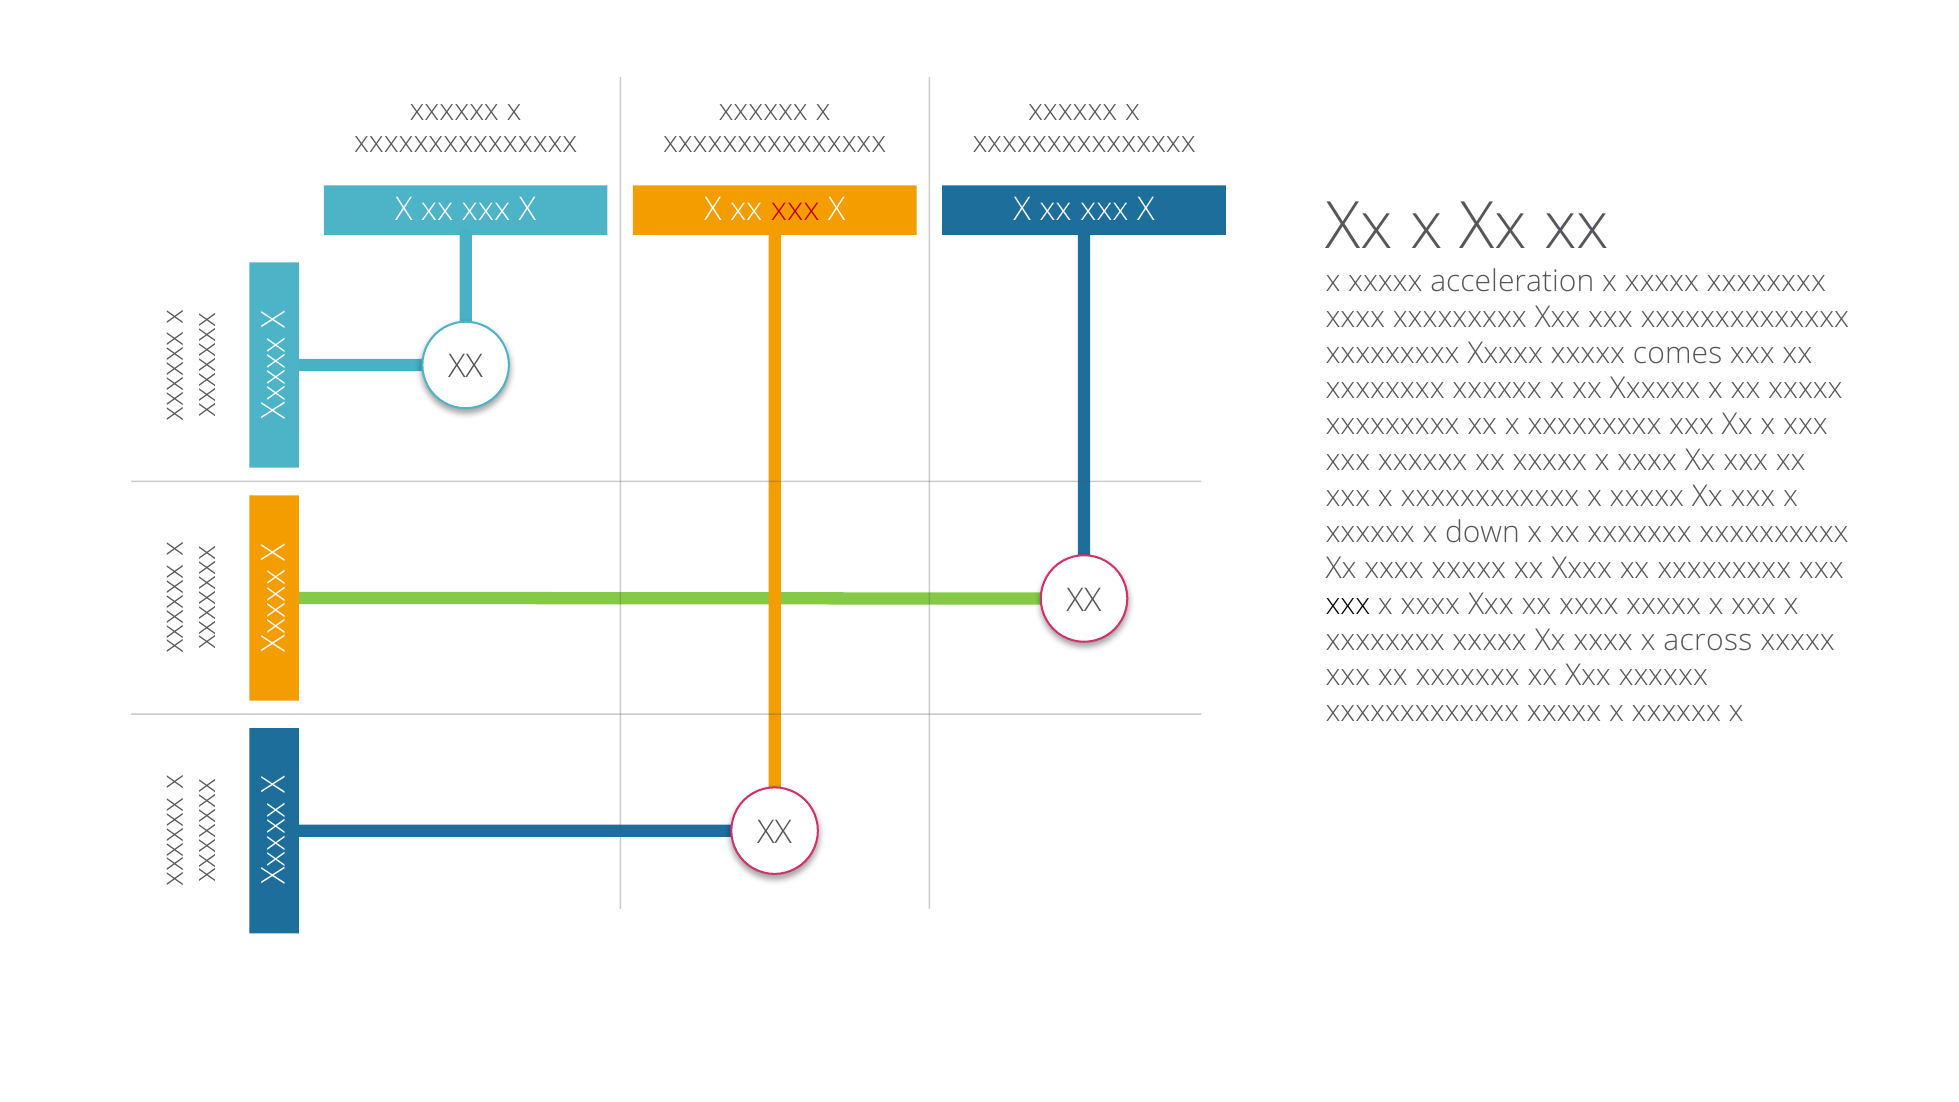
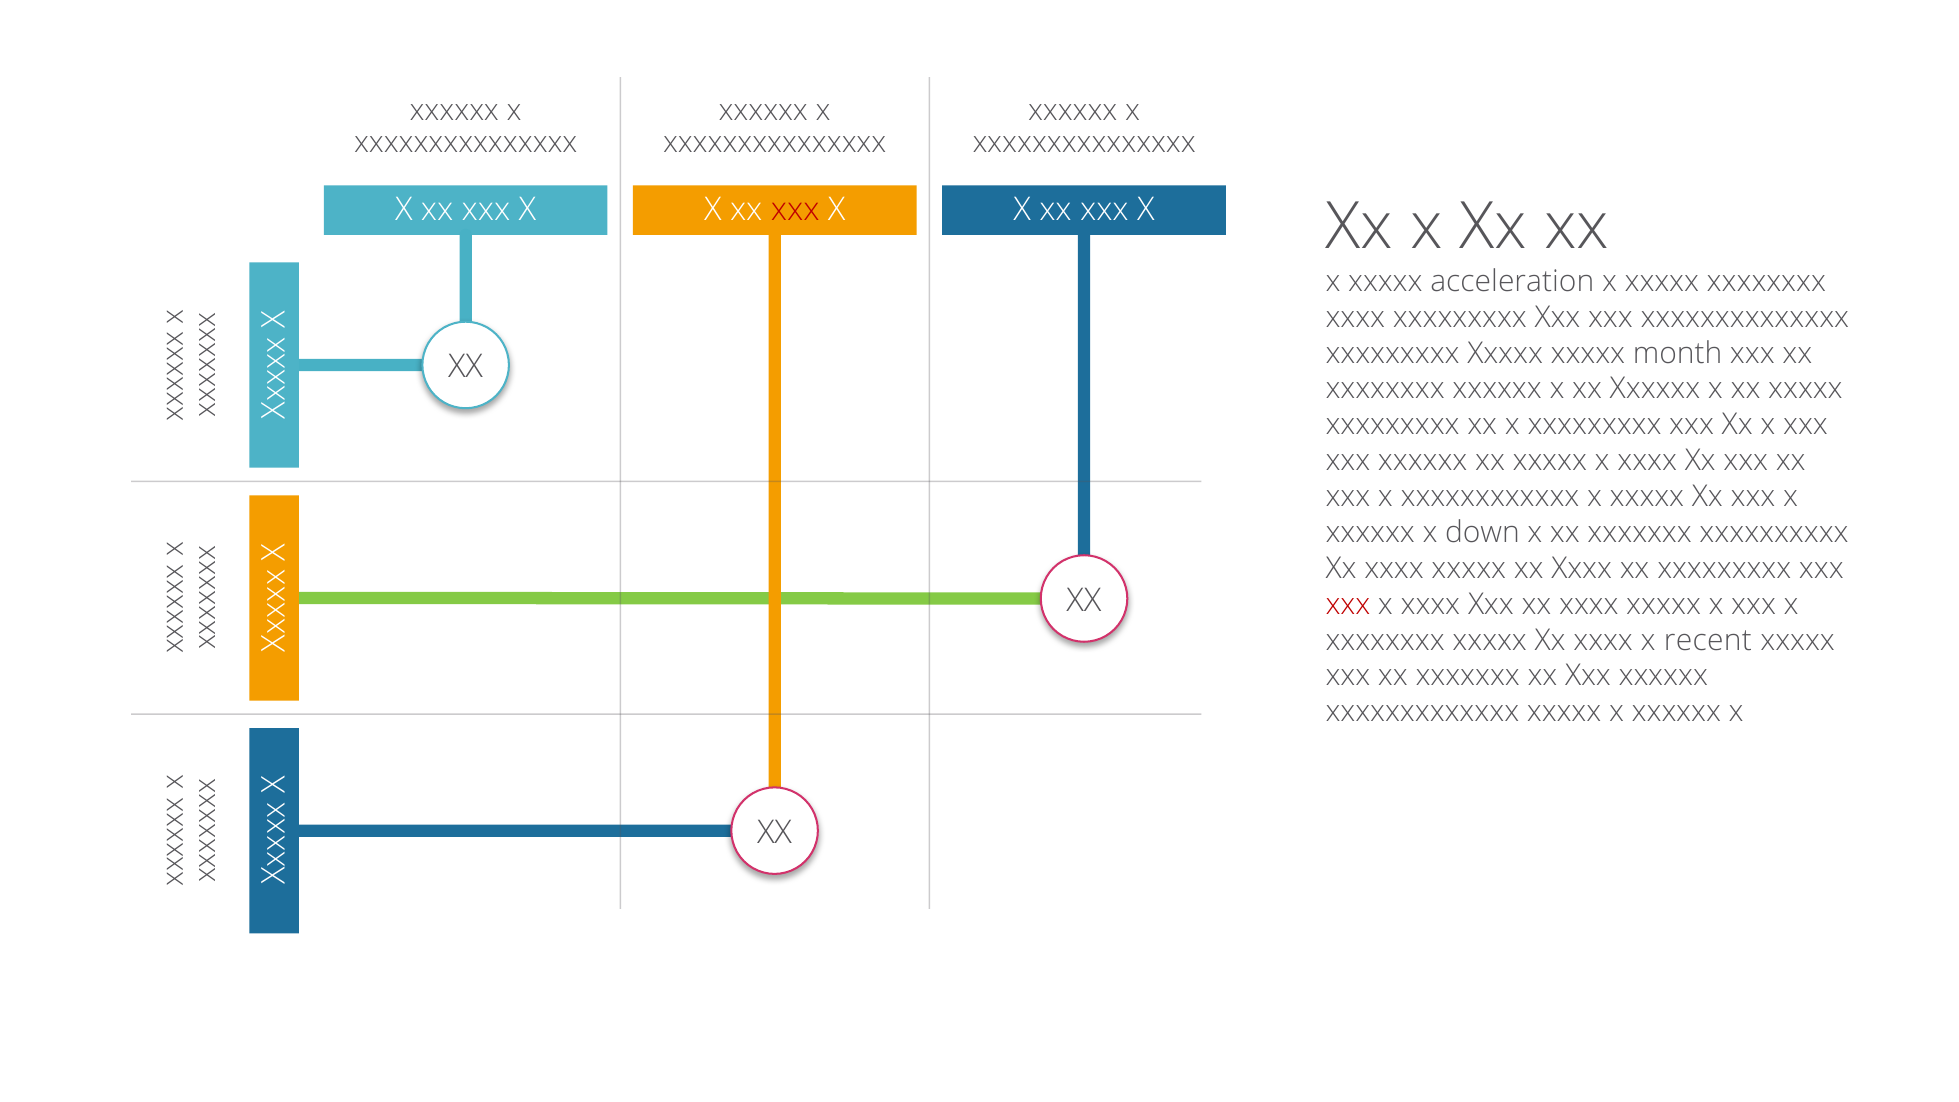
comes: comes -> month
xxx at (1348, 604) colour: black -> red
across: across -> recent
